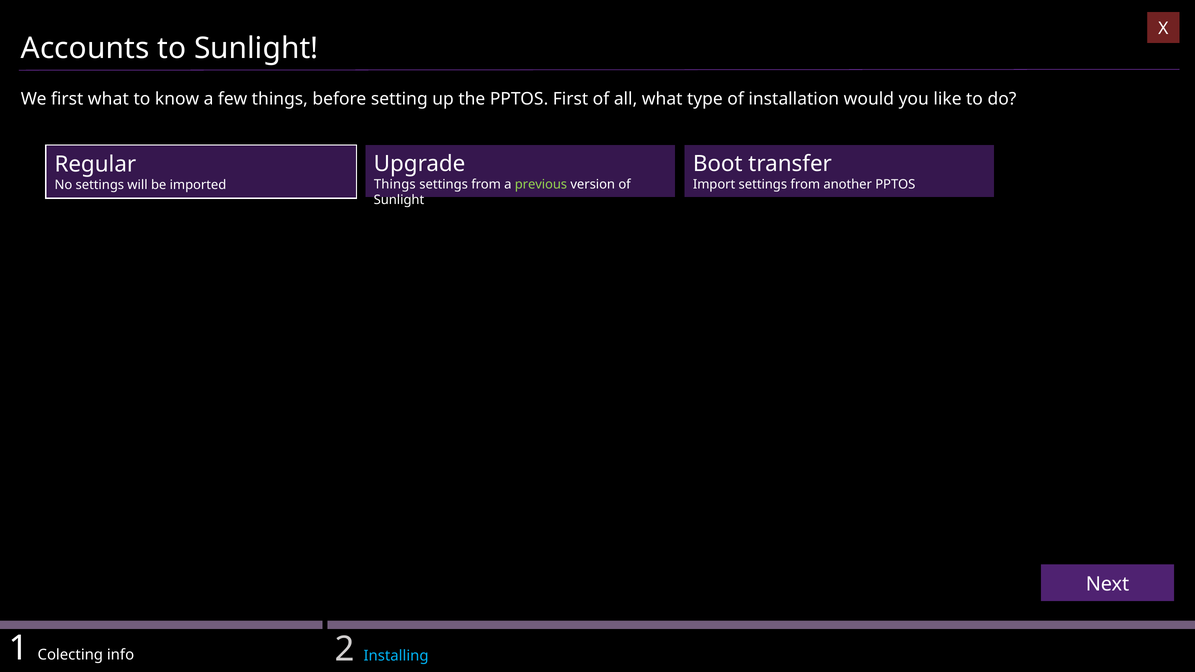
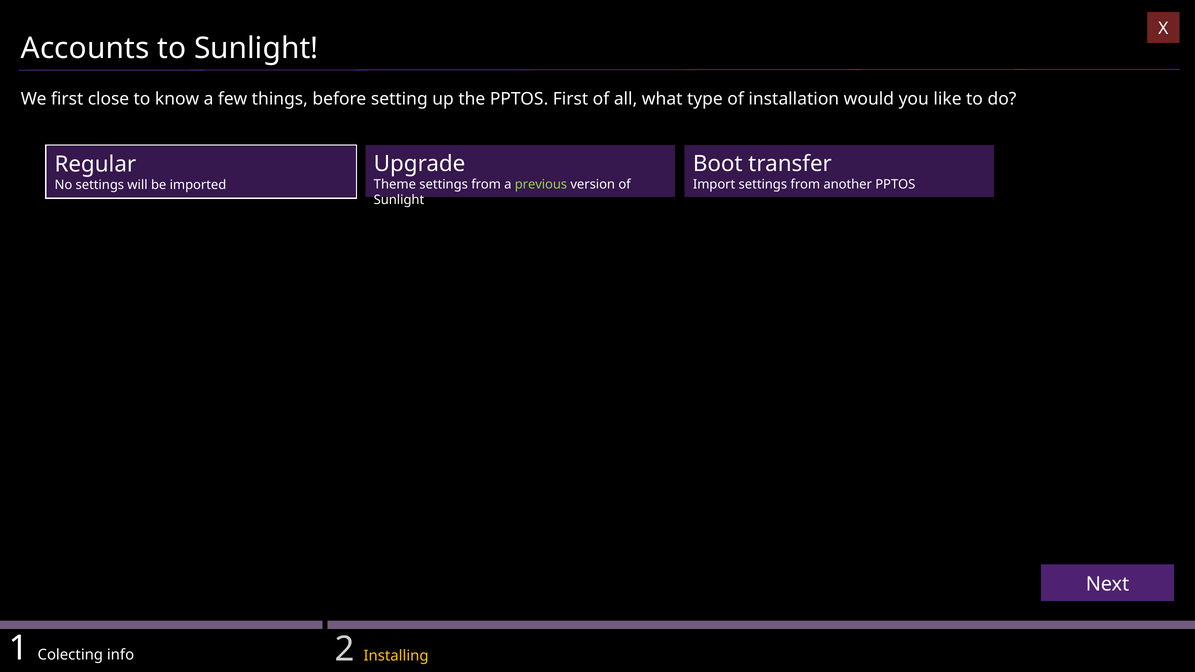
first what: what -> close
Things at (395, 185): Things -> Theme
Installing colour: light blue -> yellow
